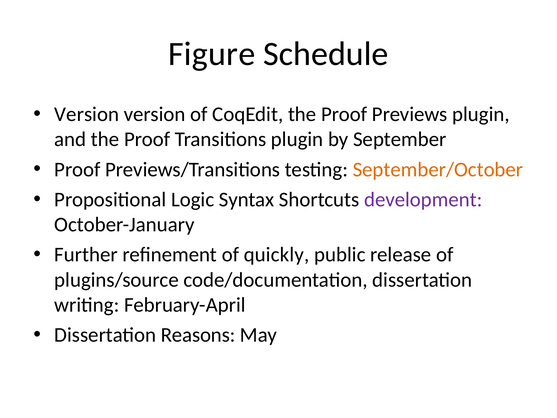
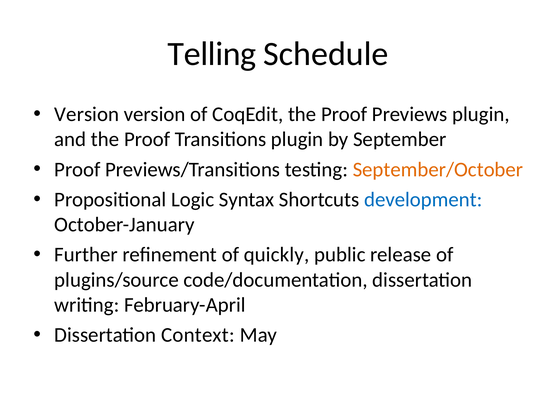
Figure: Figure -> Telling
development colour: purple -> blue
Reasons: Reasons -> Context
